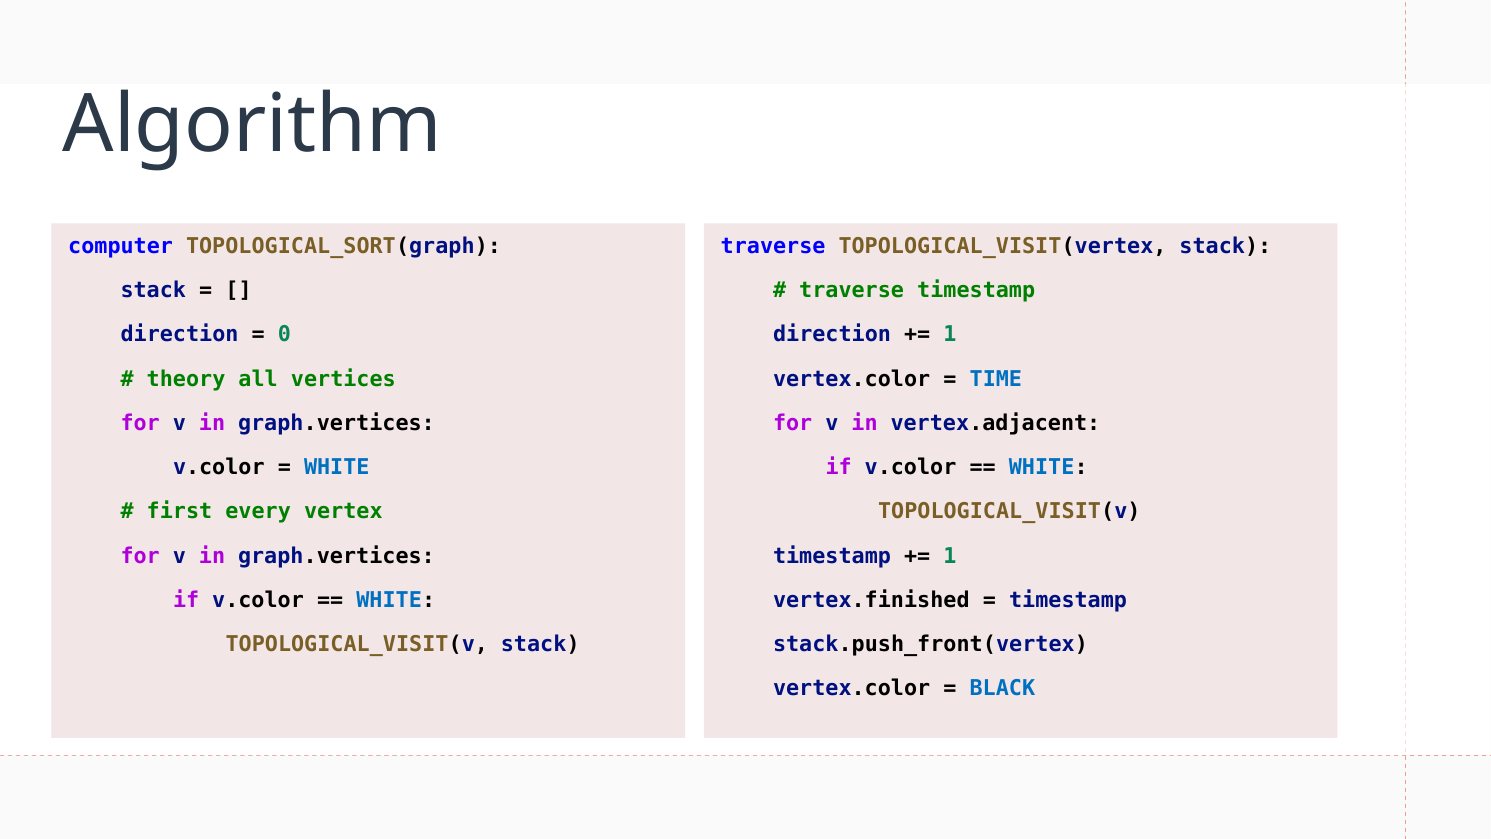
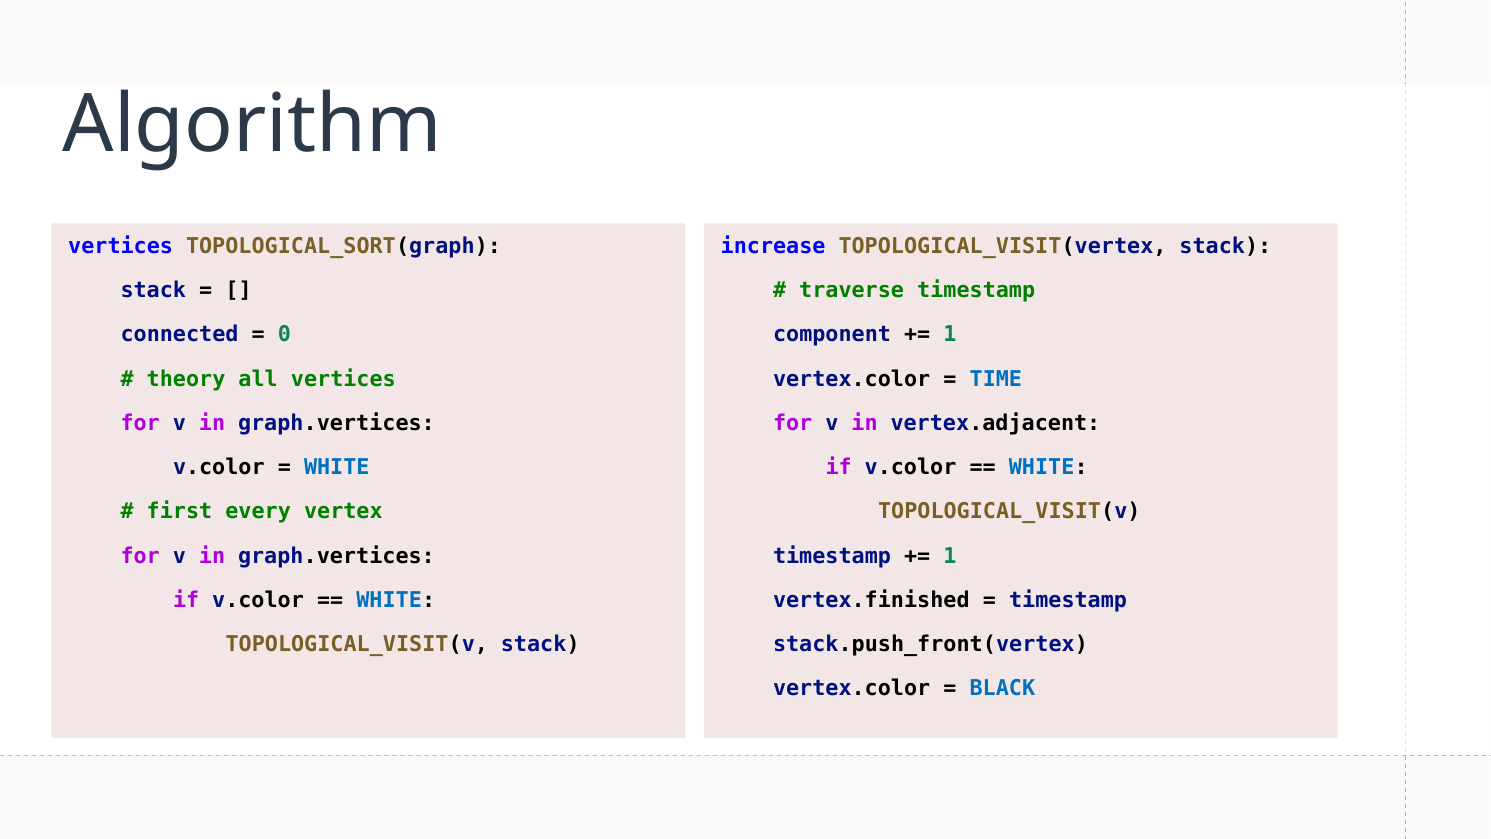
computer at (121, 246): computer -> vertices
traverse at (773, 246): traverse -> increase
direction at (180, 335): direction -> connected
direction at (832, 335): direction -> component
